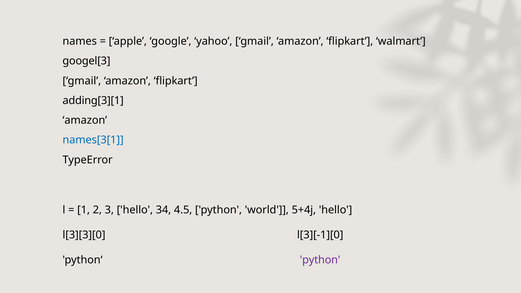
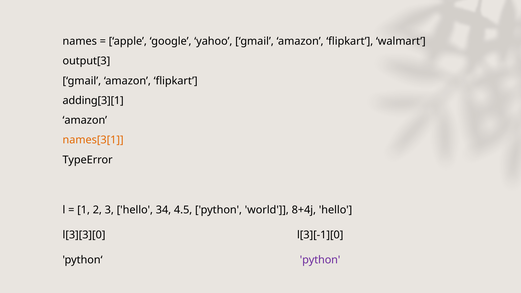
googel[3: googel[3 -> output[3
names[3[1 colour: blue -> orange
5+4j: 5+4j -> 8+4j
